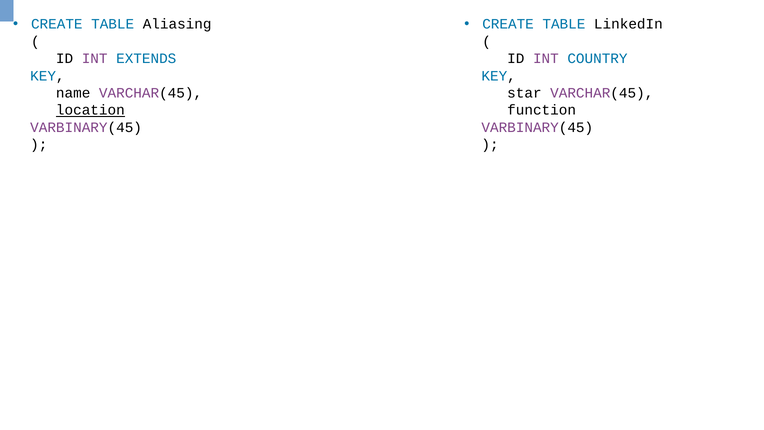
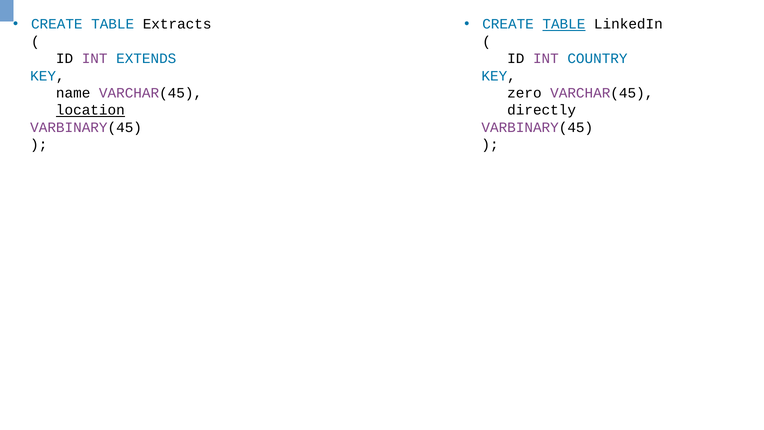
Aliasing: Aliasing -> Extracts
TABLE at (564, 24) underline: none -> present
star: star -> zero
function: function -> directly
